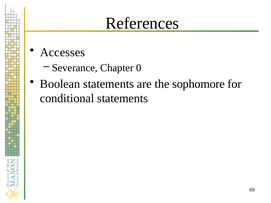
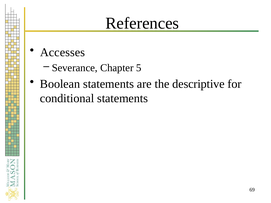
0: 0 -> 5
sophomore: sophomore -> descriptive
